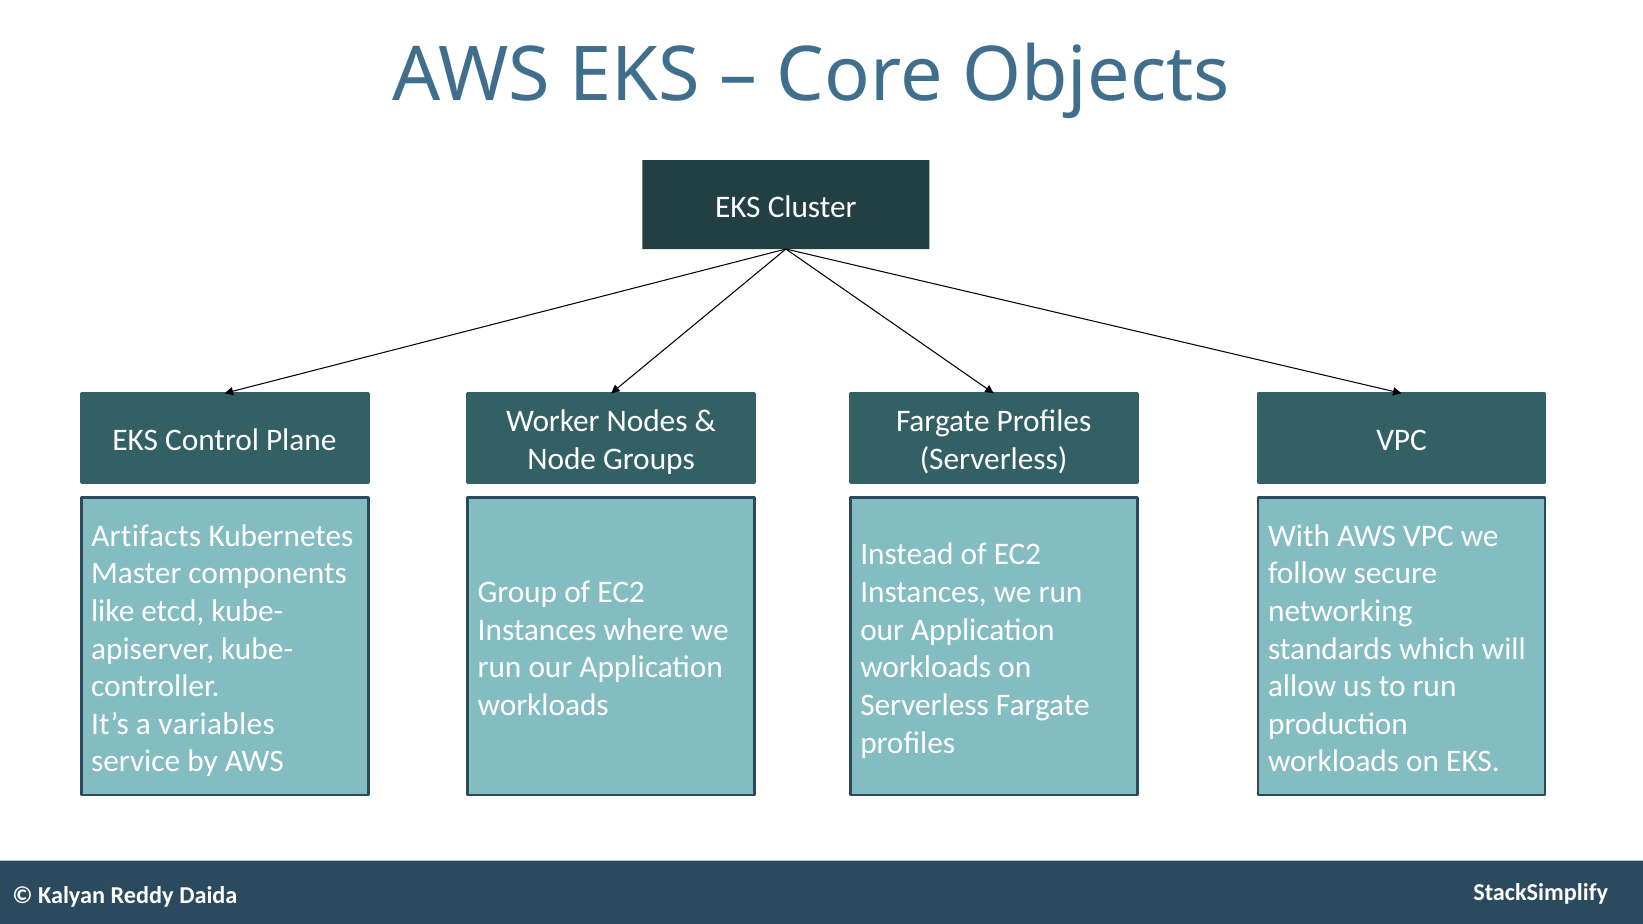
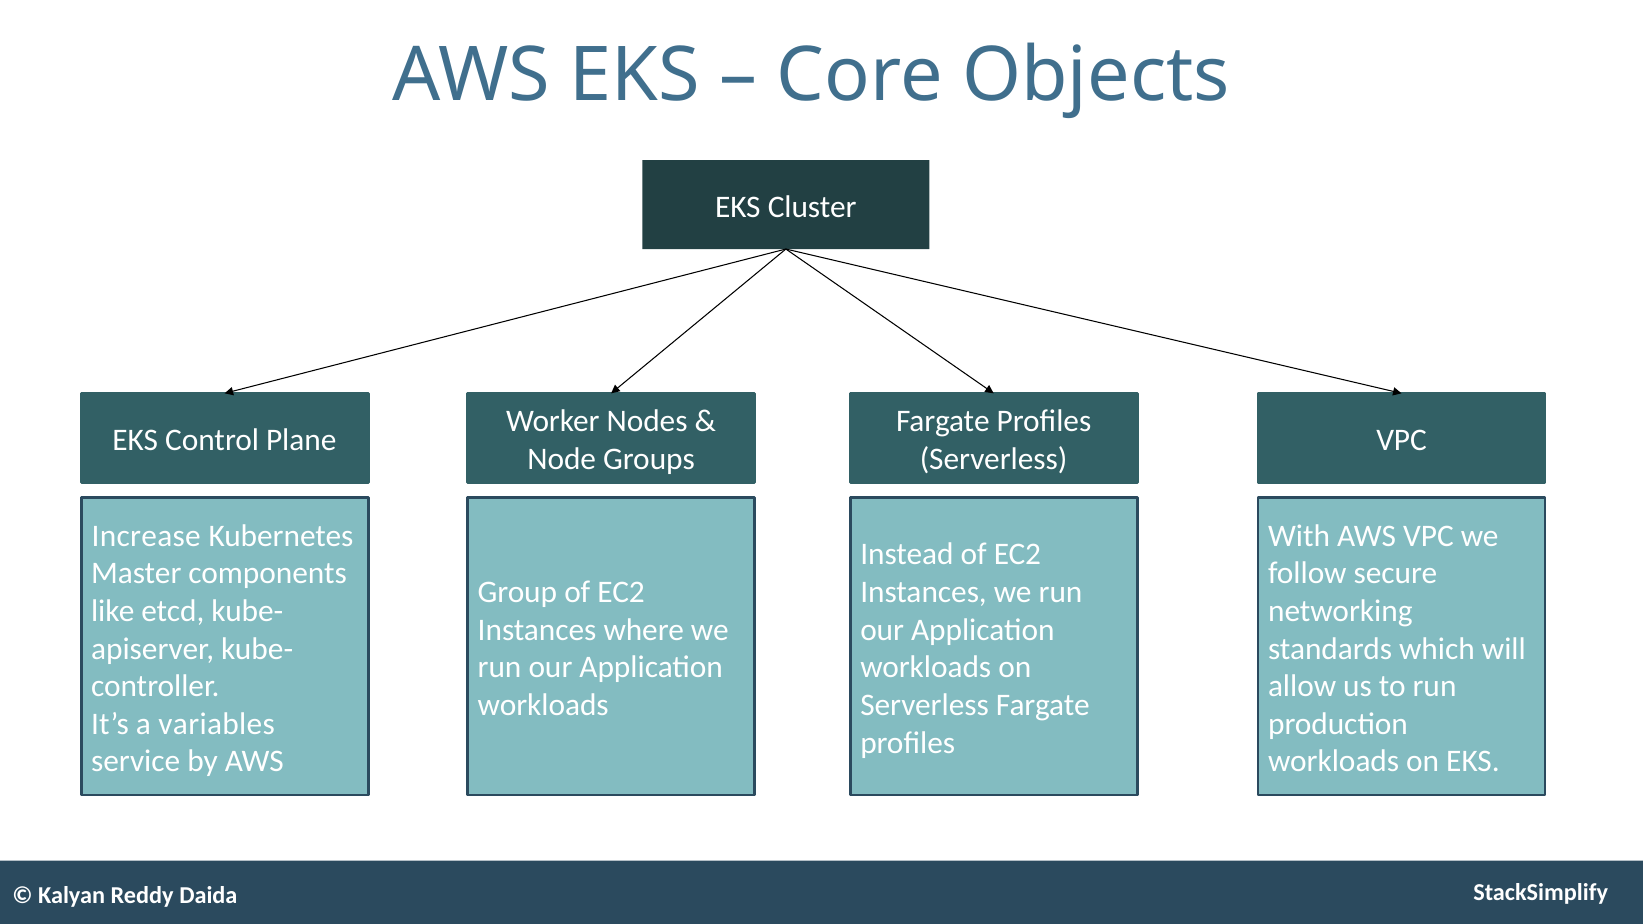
Artifacts: Artifacts -> Increase
